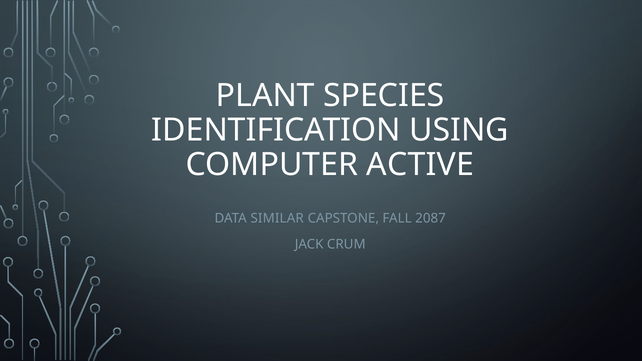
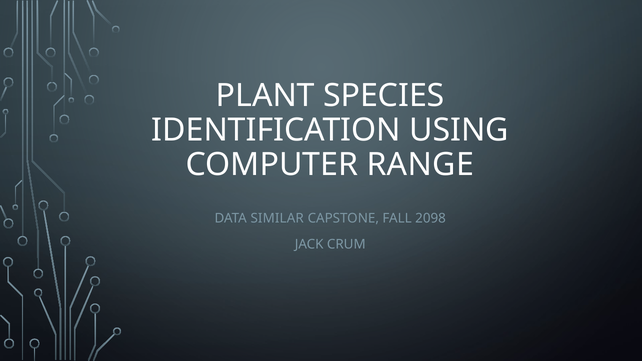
ACTIVE: ACTIVE -> RANGE
2087: 2087 -> 2098
